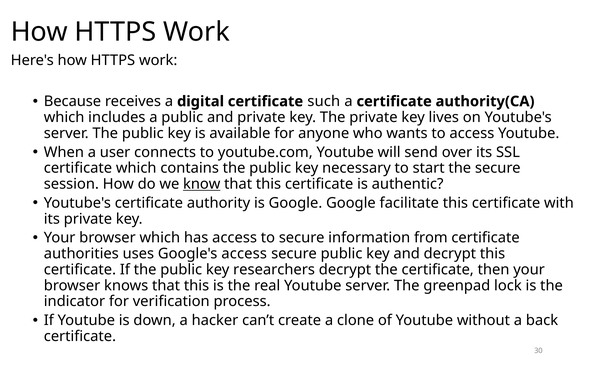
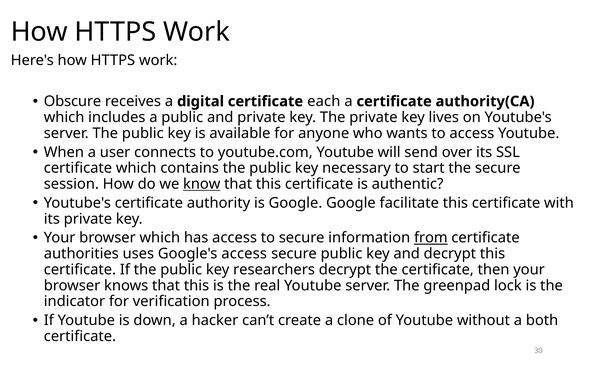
Because: Because -> Obscure
such: such -> each
from underline: none -> present
back: back -> both
